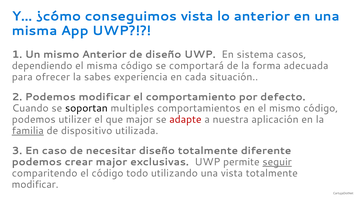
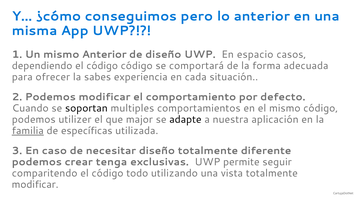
conseguimos vista: vista -> pero
sistema: sistema -> espacio
misma at (102, 66): misma -> código
adapte colour: red -> black
dispositivo: dispositivo -> específicas
crear major: major -> tenga
seguir underline: present -> none
